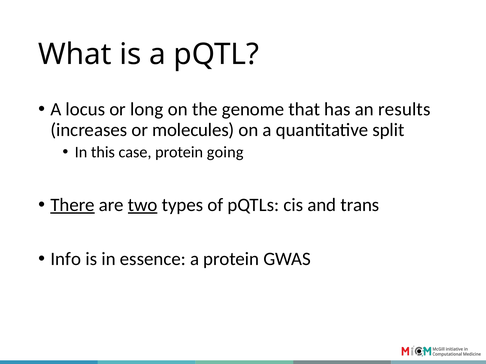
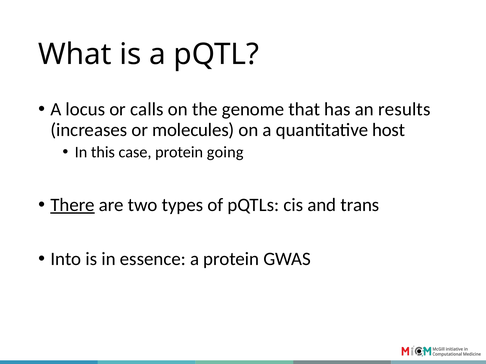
long: long -> calls
split: split -> host
two underline: present -> none
Info: Info -> Into
